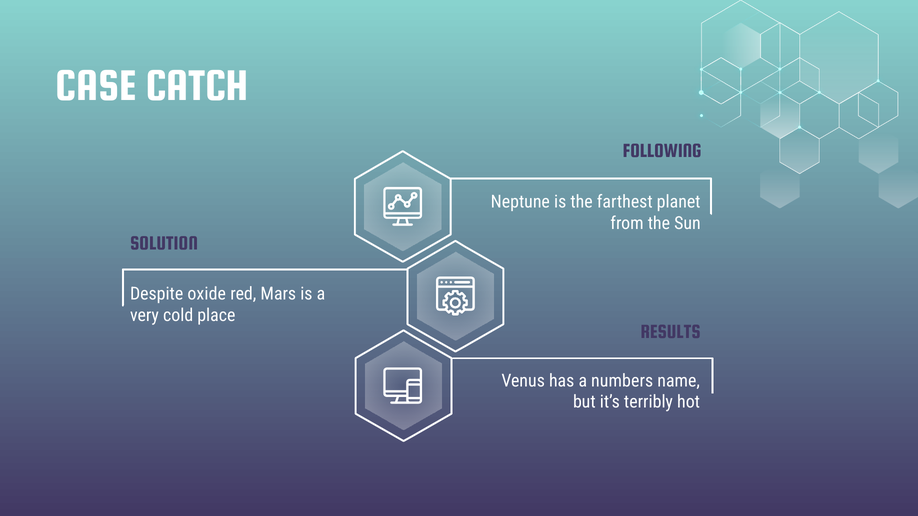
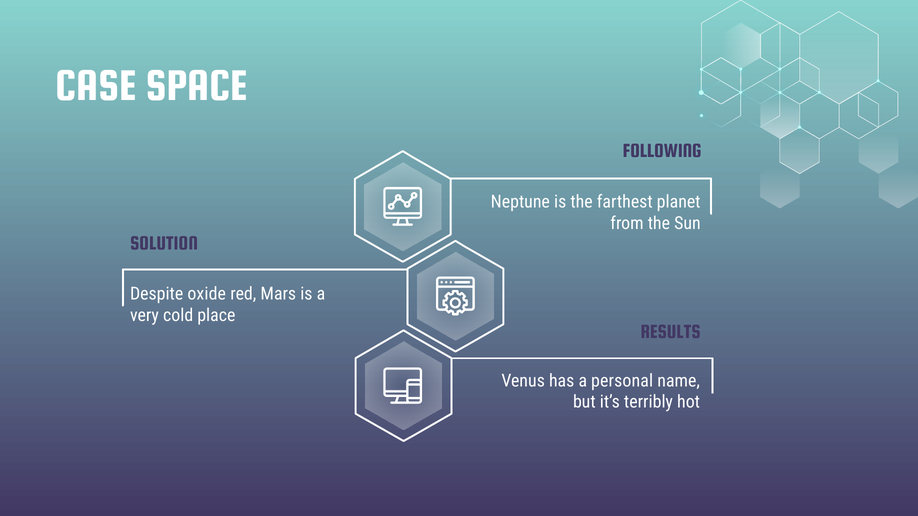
CATCH: CATCH -> SPACE
numbers: numbers -> personal
